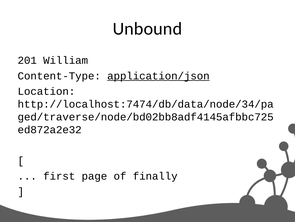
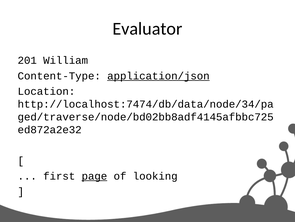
Unbound: Unbound -> Evaluator
page underline: none -> present
finally: finally -> looking
